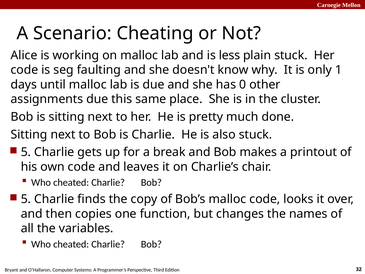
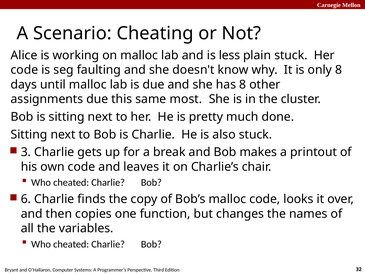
only 1: 1 -> 8
has 0: 0 -> 8
place: place -> most
5 at (26, 152): 5 -> 3
5 at (26, 199): 5 -> 6
